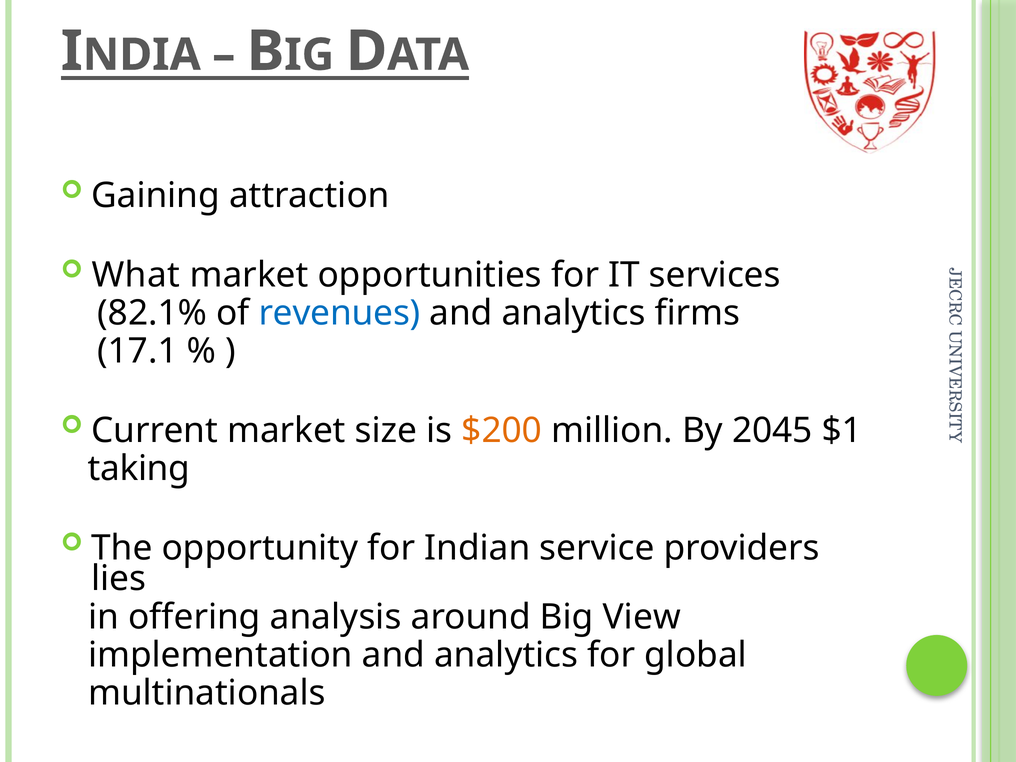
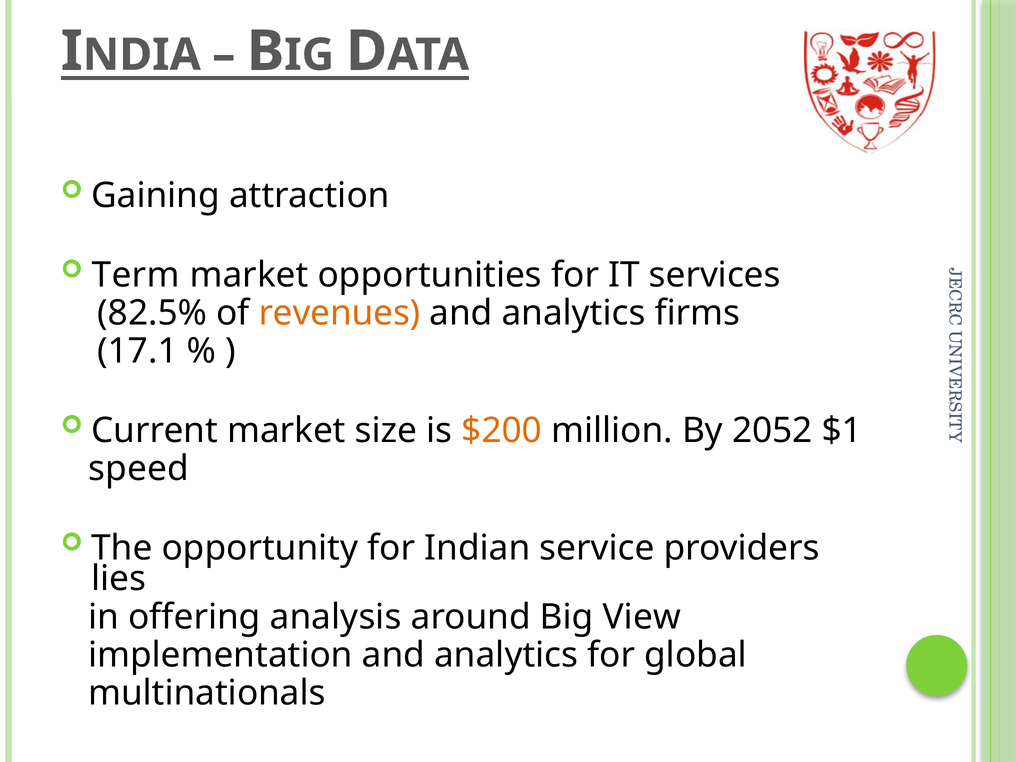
What: What -> Term
82.1%: 82.1% -> 82.5%
revenues colour: blue -> orange
2045: 2045 -> 2052
taking: taking -> speed
